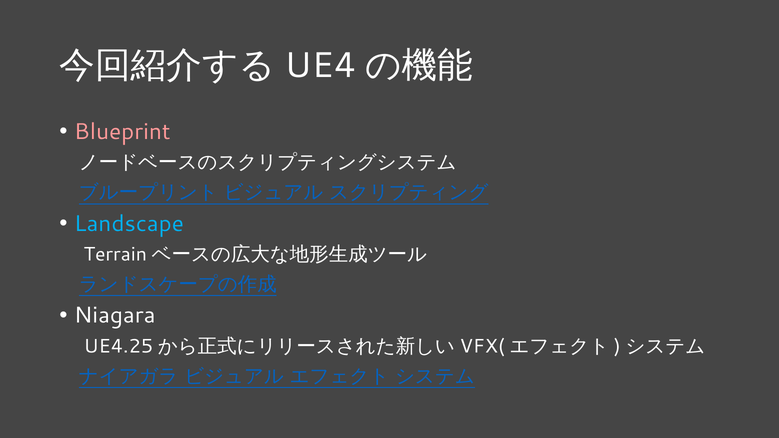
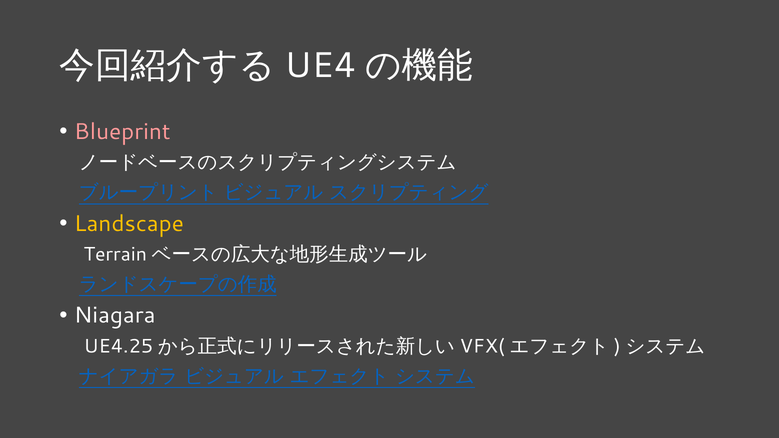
Landscape colour: light blue -> yellow
